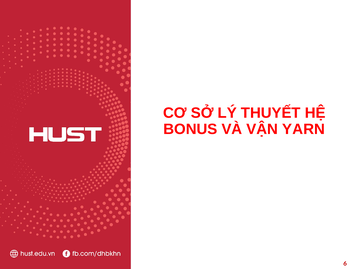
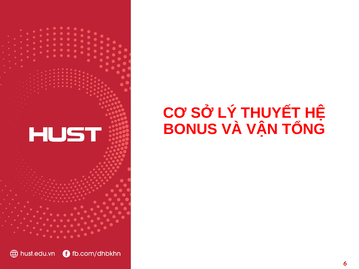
YARN: YARN -> TỔNG
